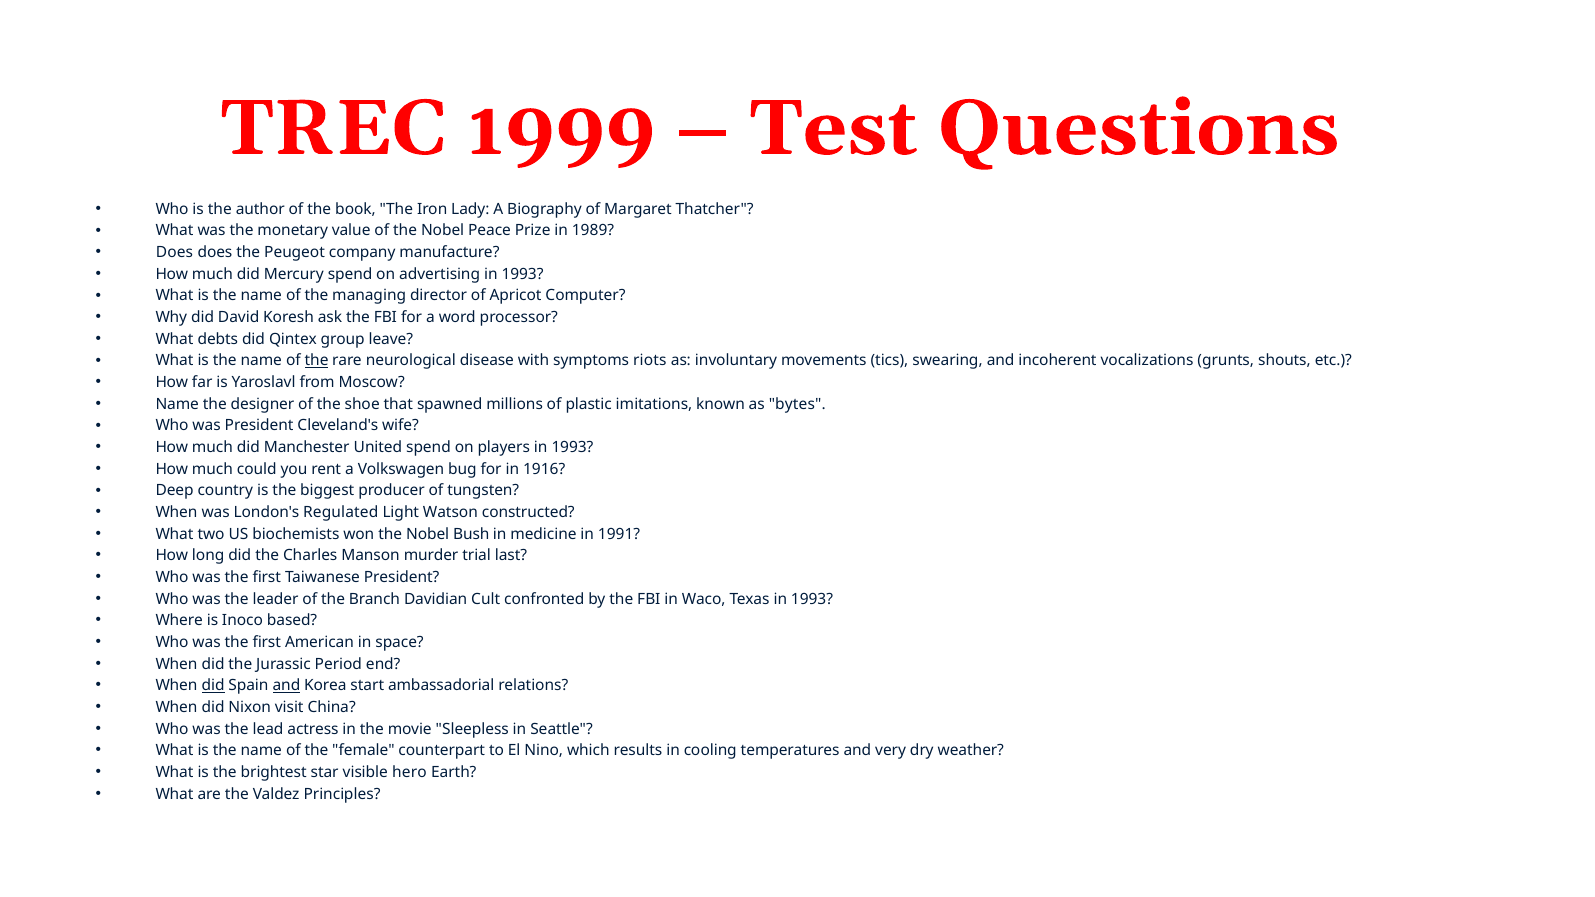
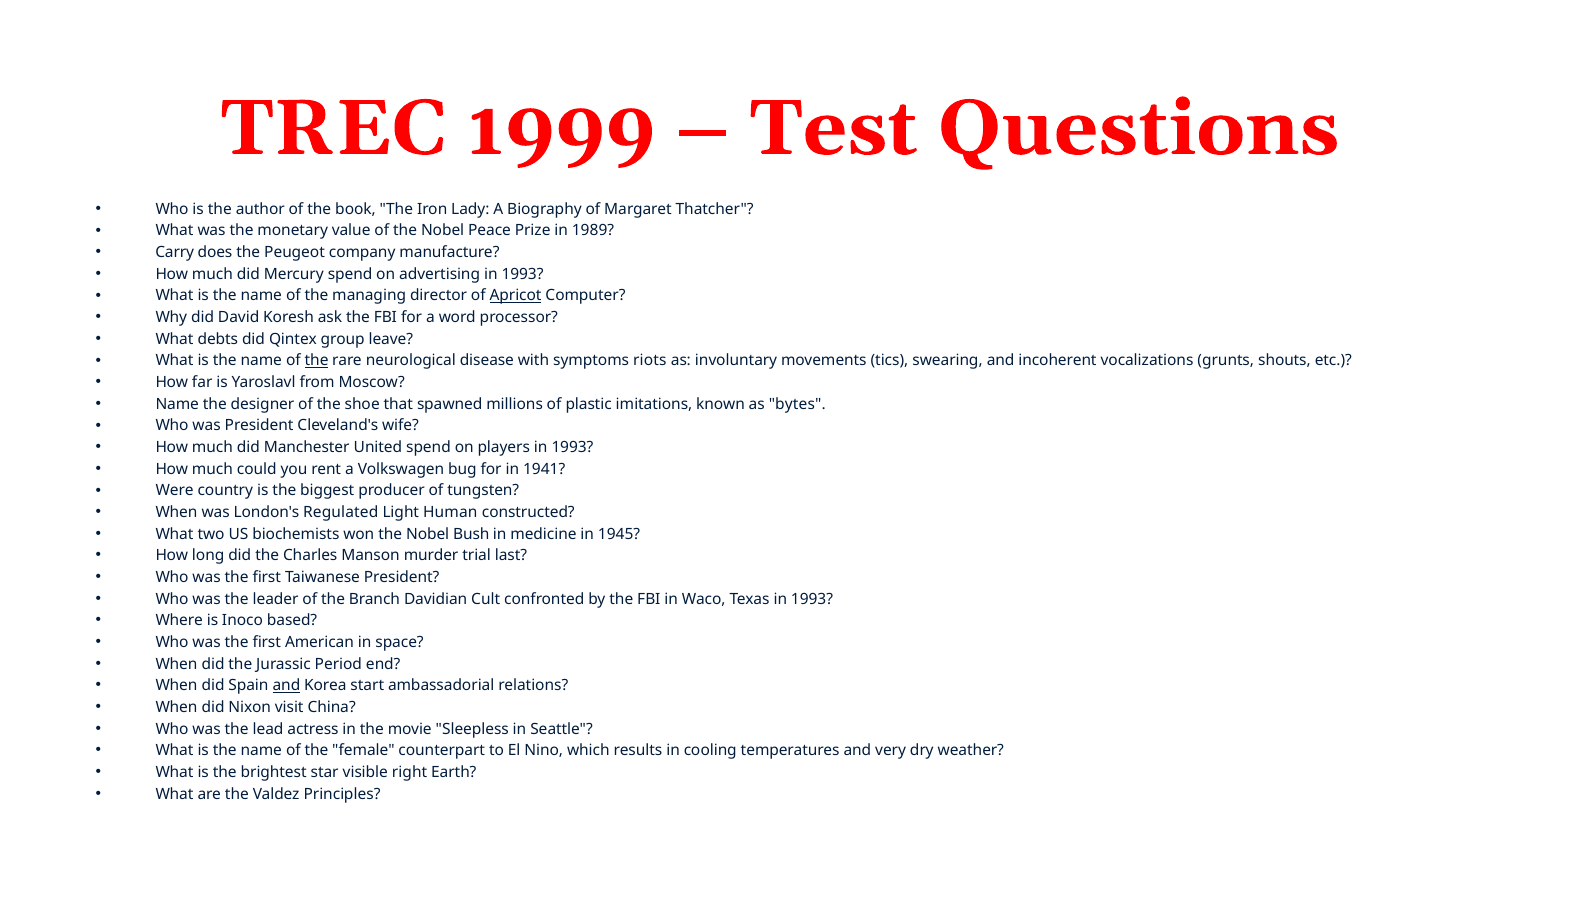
Does at (174, 253): Does -> Carry
Apricot underline: none -> present
1916: 1916 -> 1941
Deep: Deep -> Were
Watson: Watson -> Human
1991: 1991 -> 1945
did at (213, 686) underline: present -> none
hero: hero -> right
